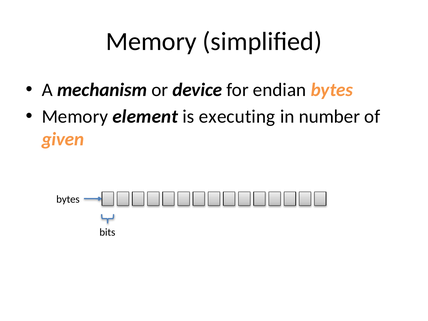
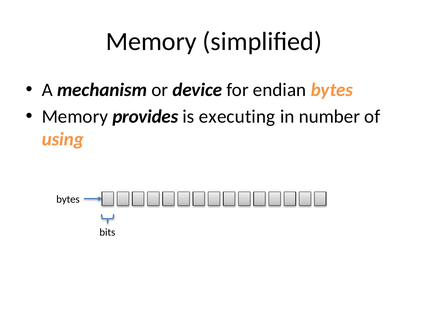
element: element -> provides
given: given -> using
